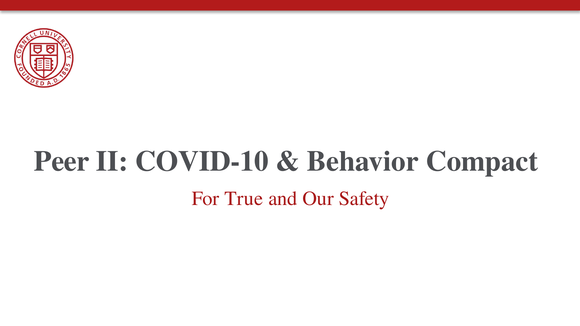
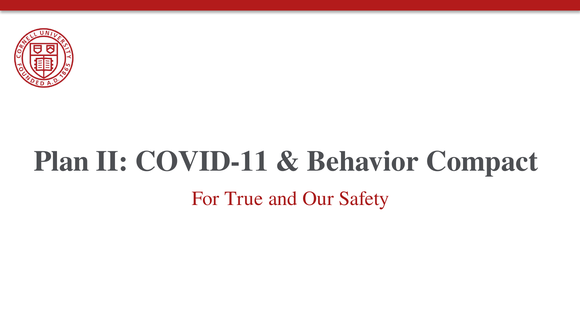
Peer: Peer -> Plan
COVID-10: COVID-10 -> COVID-11
